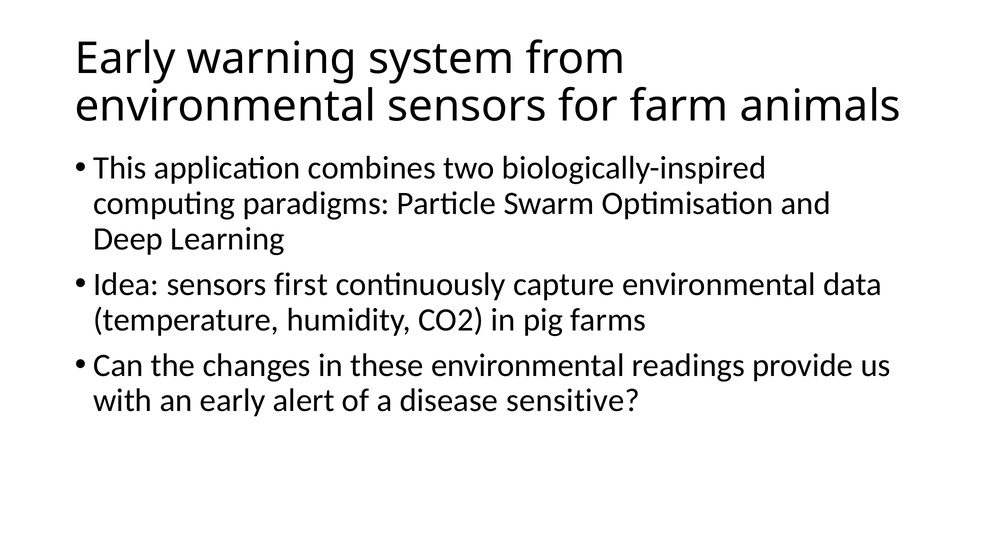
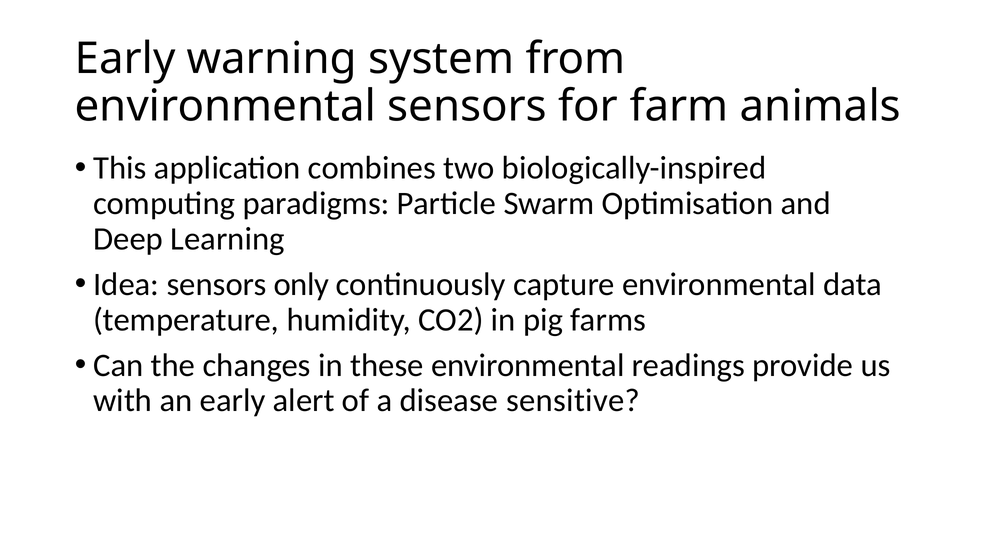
first: first -> only
